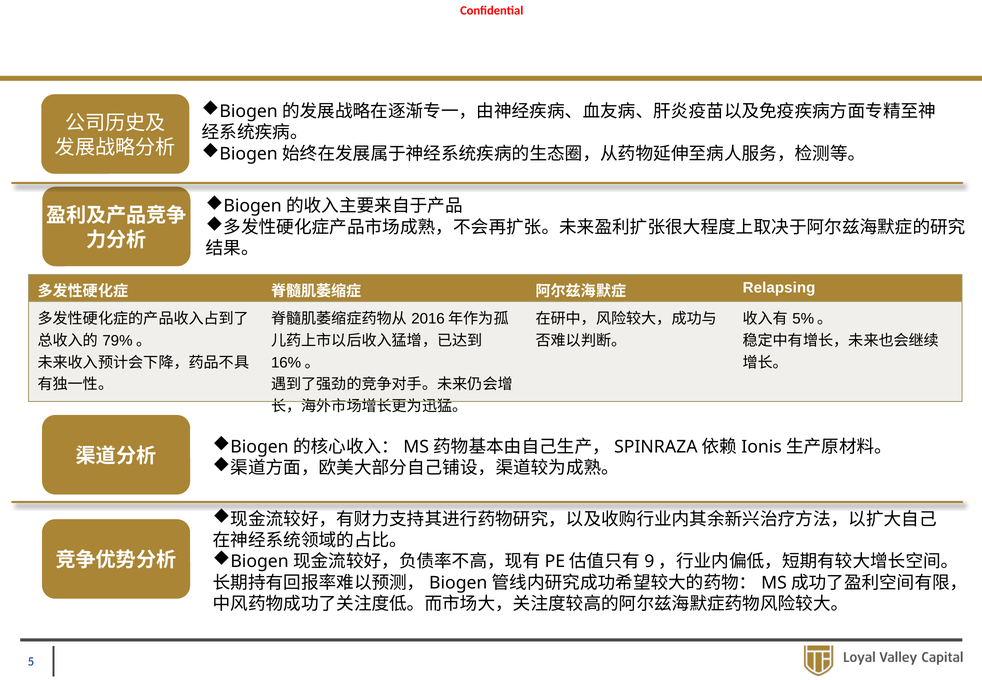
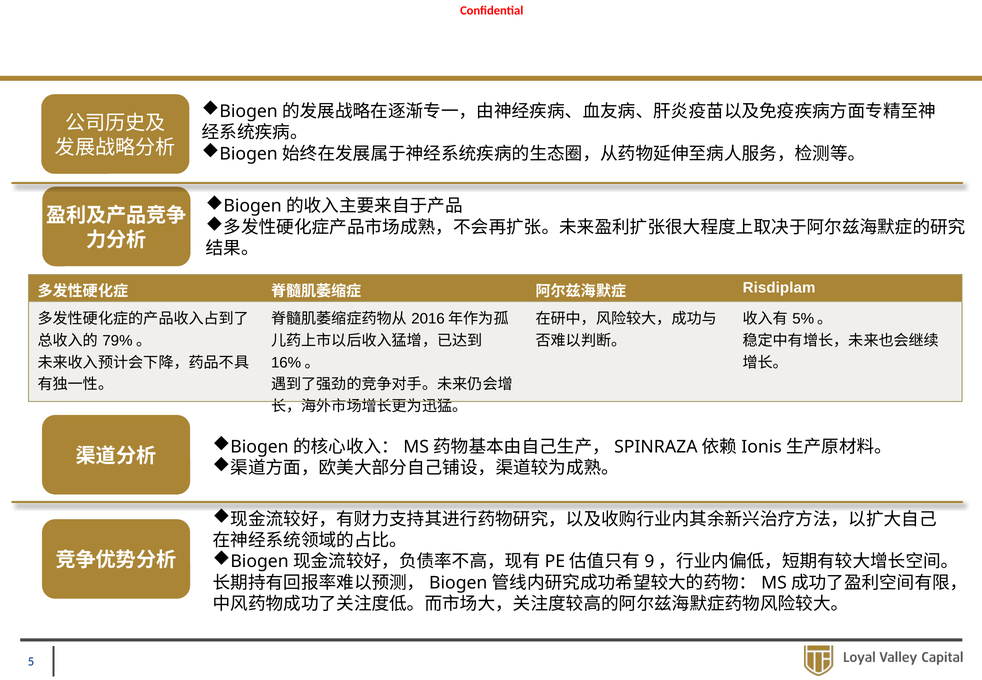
Relapsing: Relapsing -> Risdiplam
